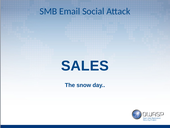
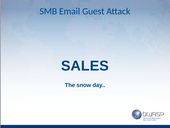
Social: Social -> Guest
